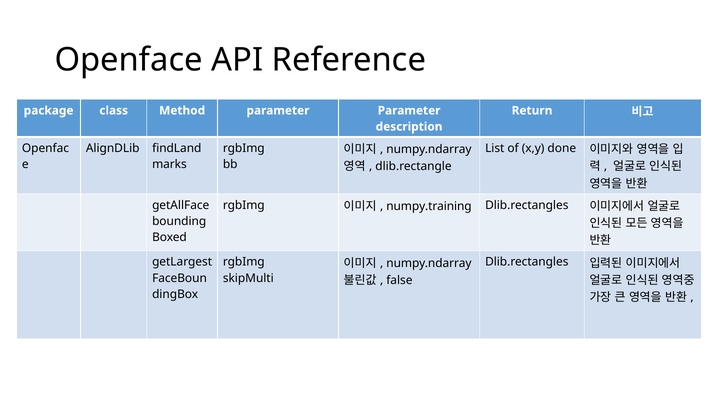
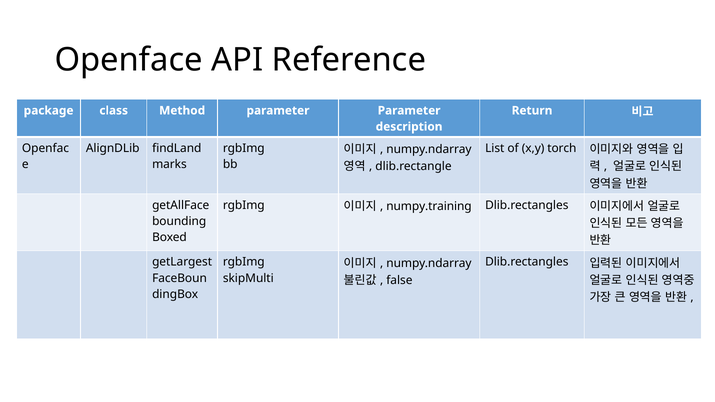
done: done -> torch
